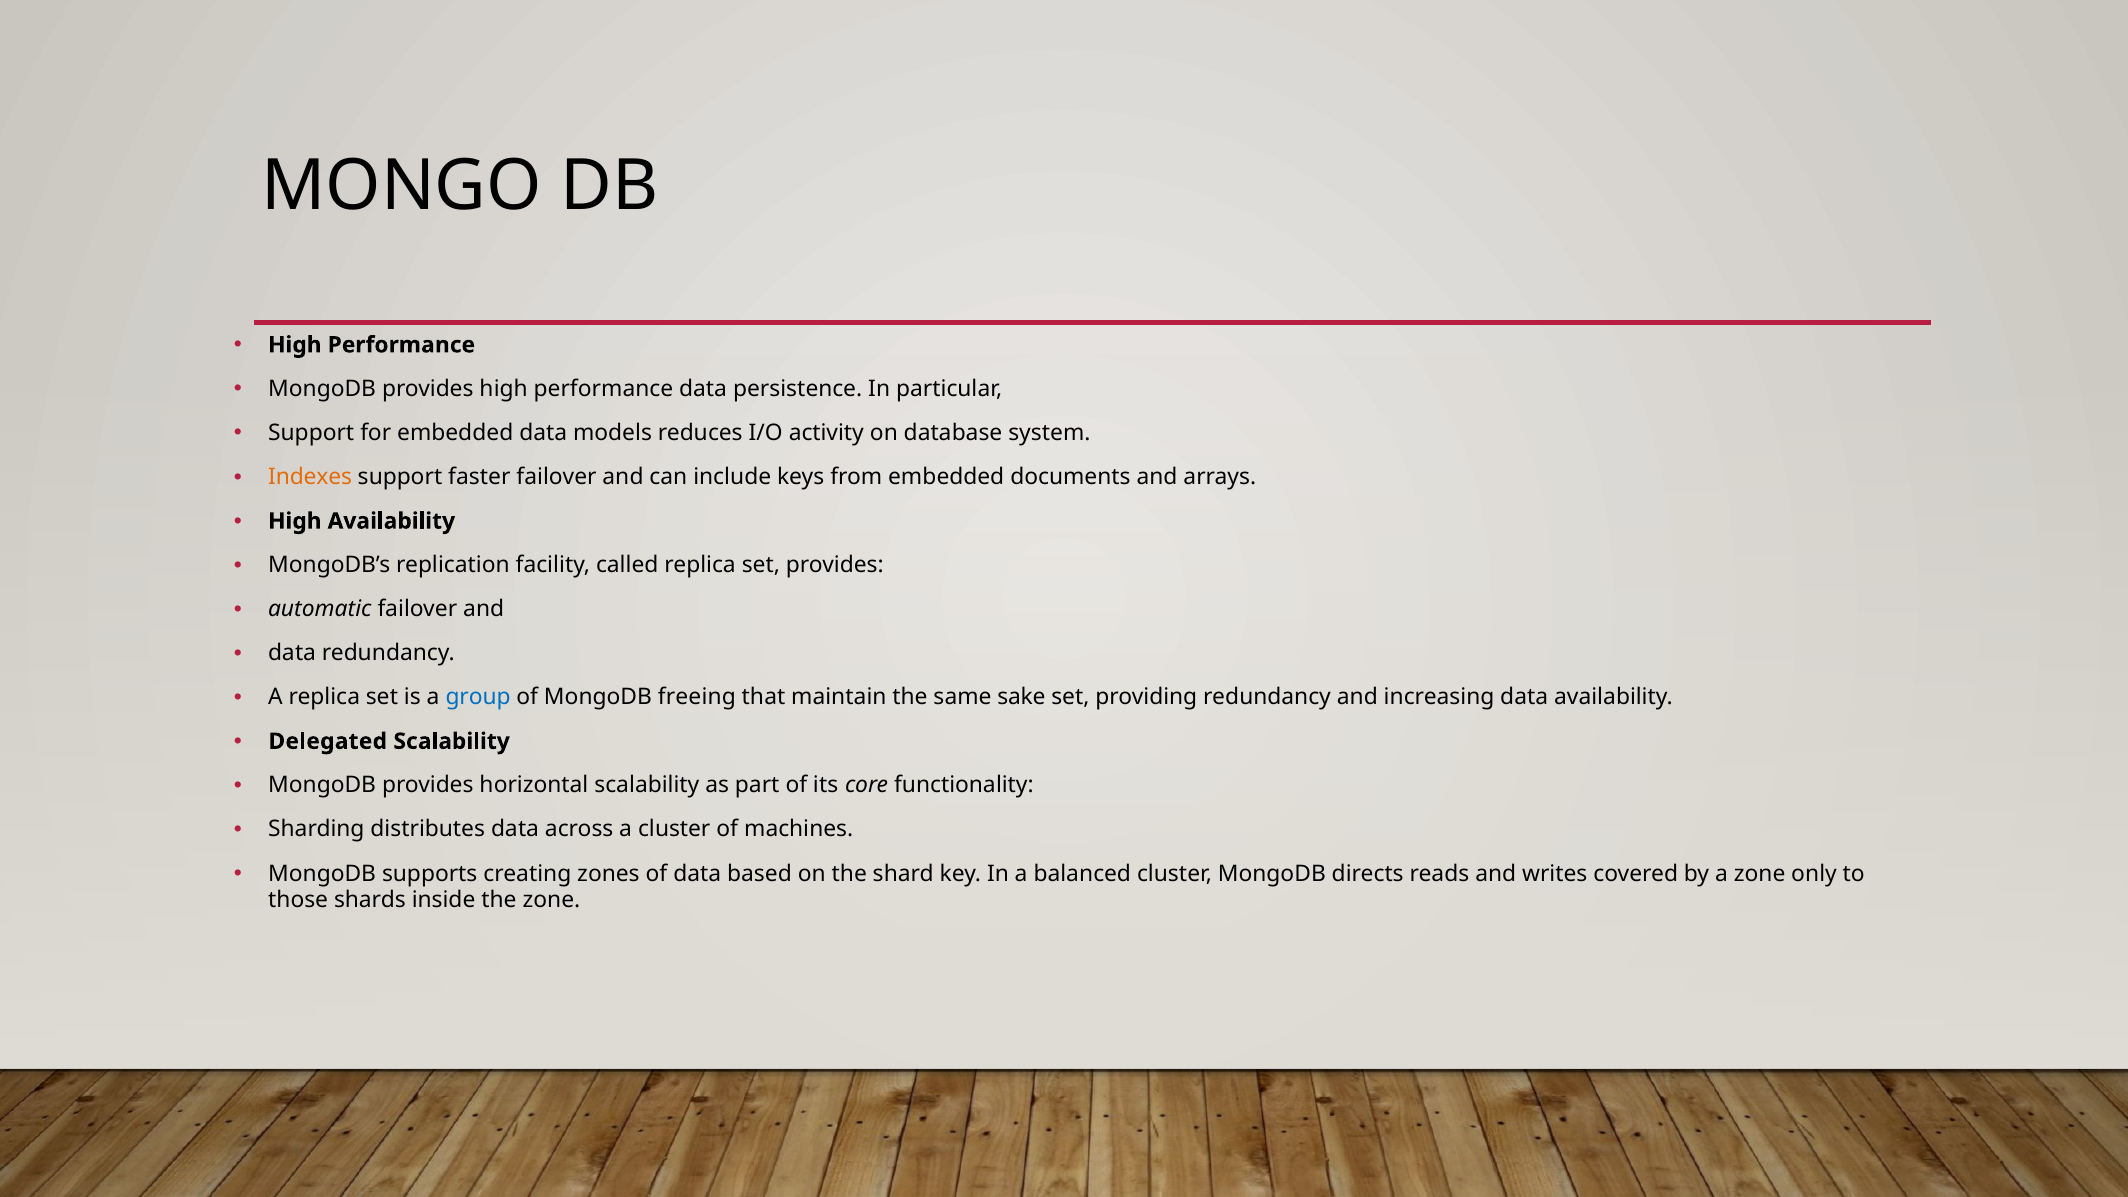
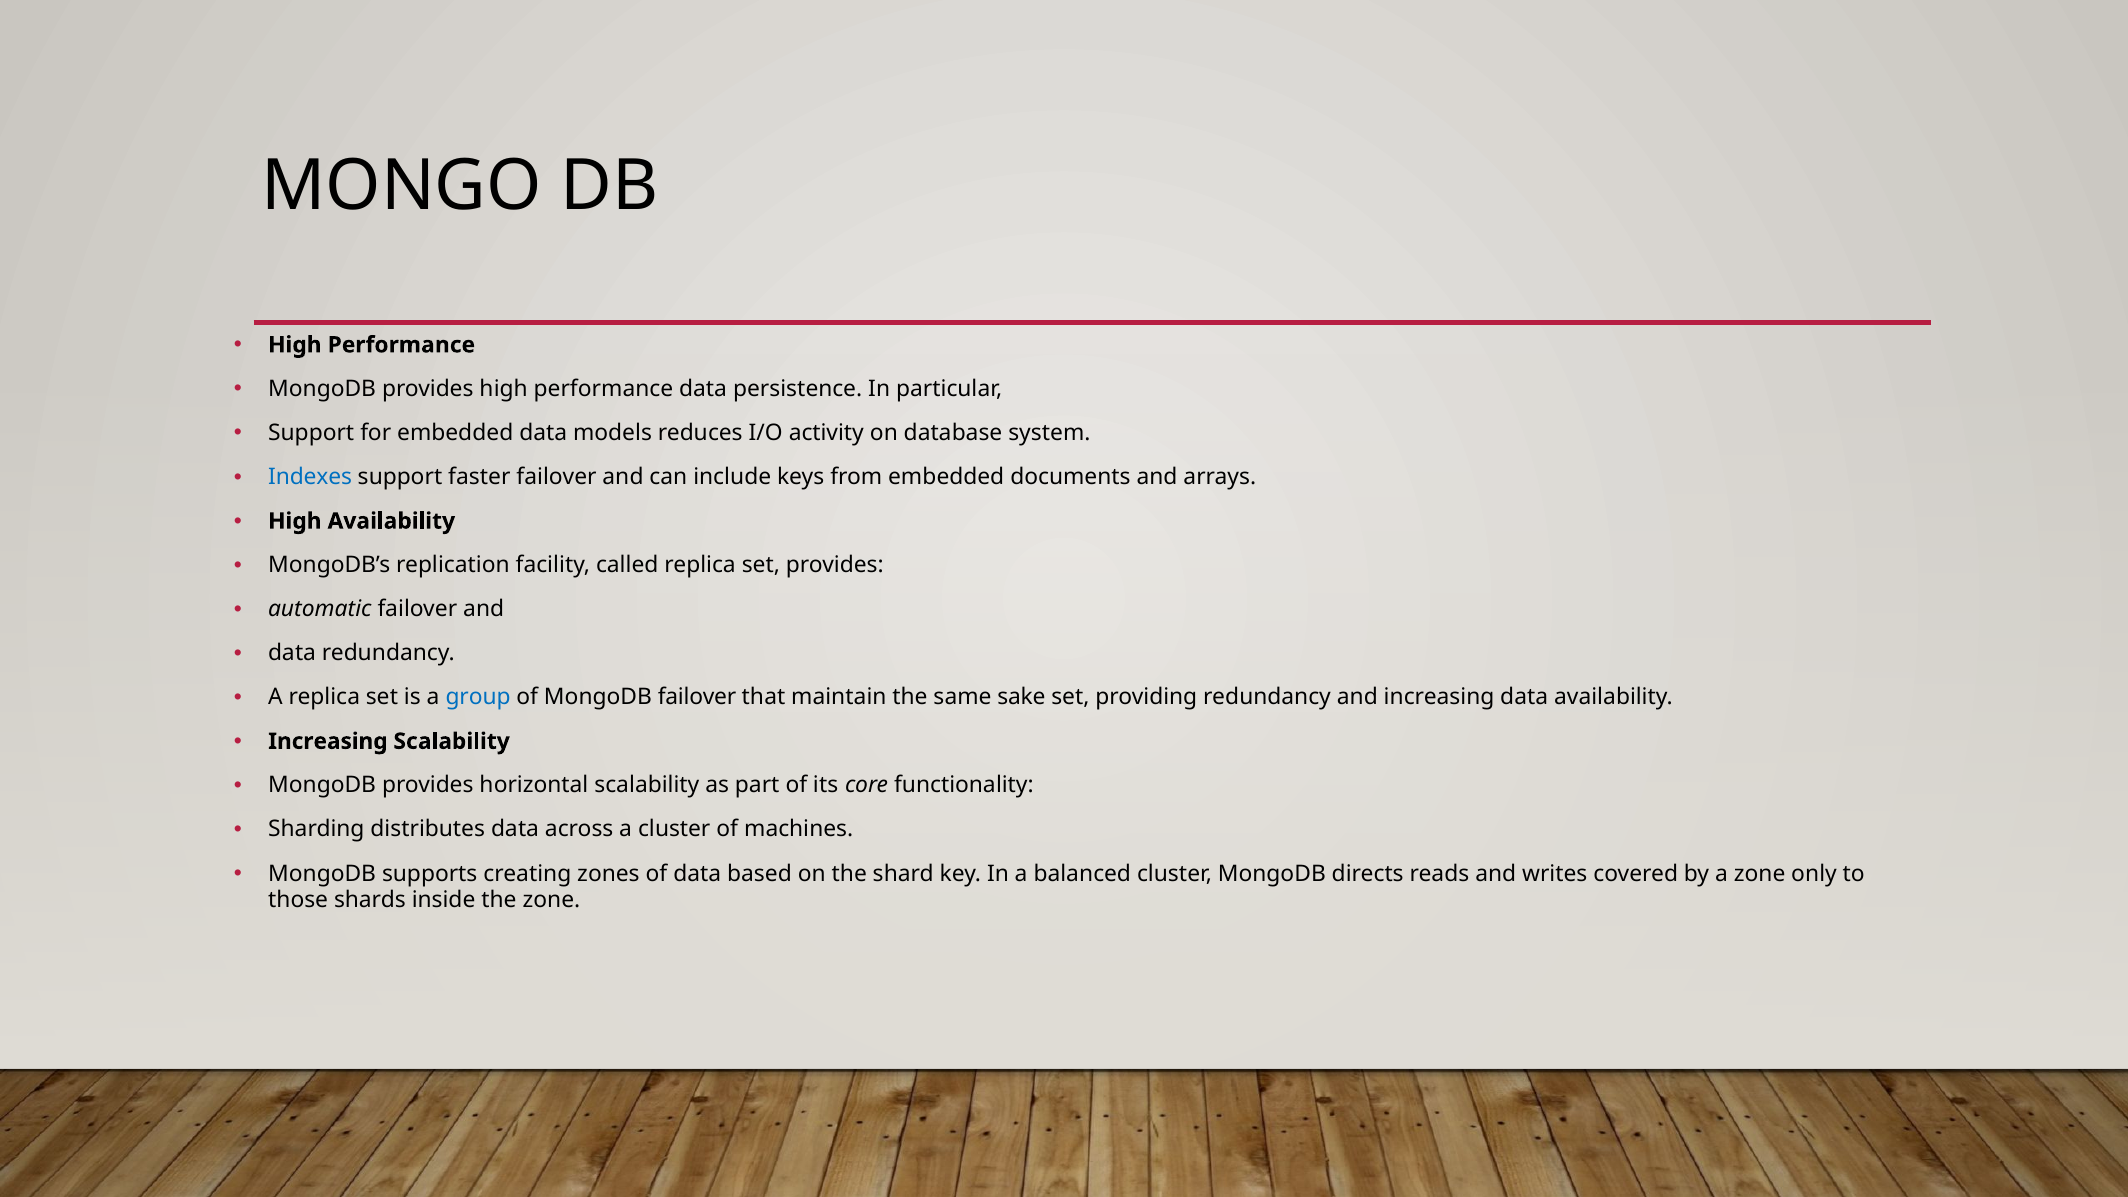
Indexes colour: orange -> blue
MongoDB freeing: freeing -> failover
Delegated at (328, 741): Delegated -> Increasing
